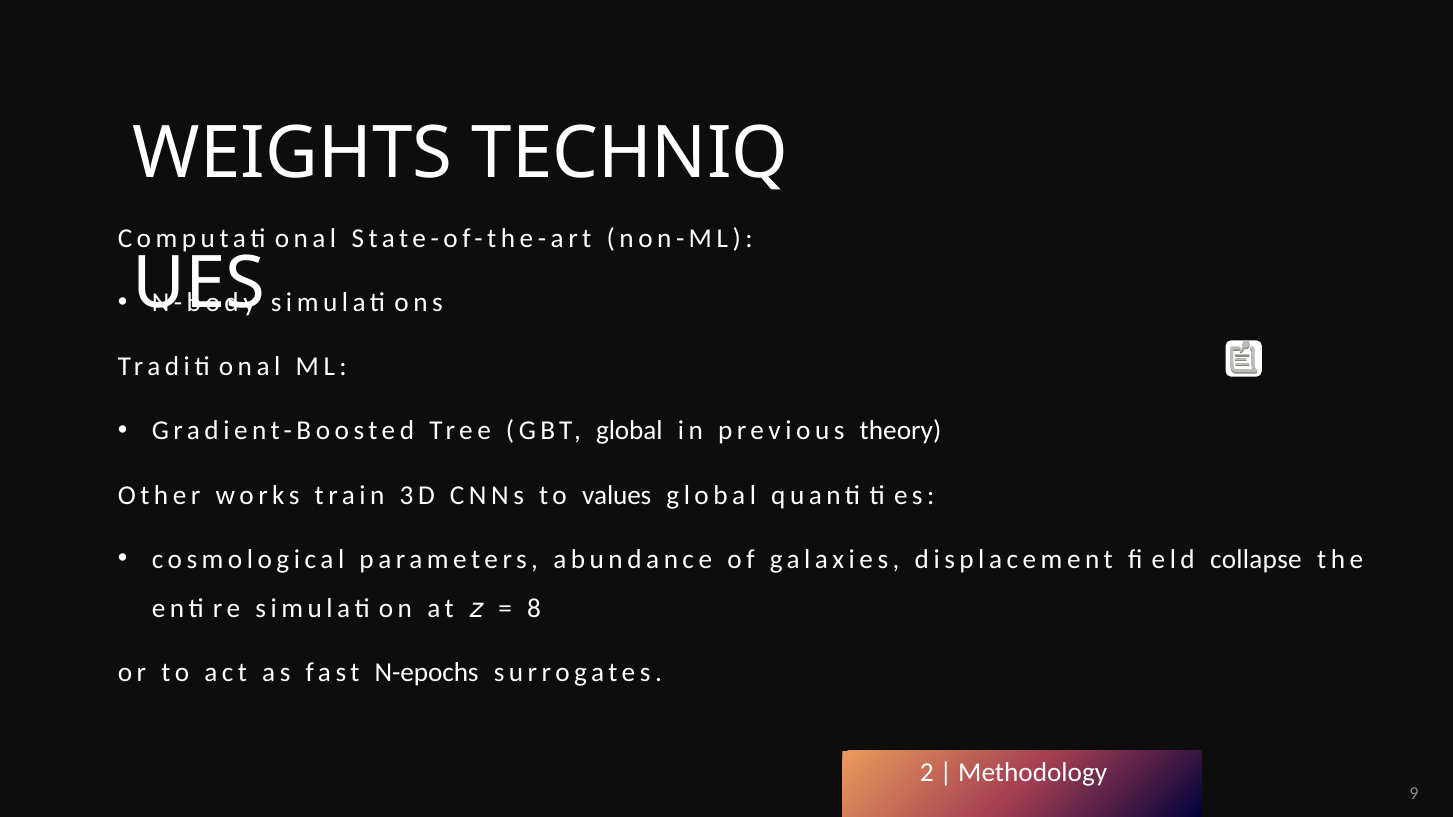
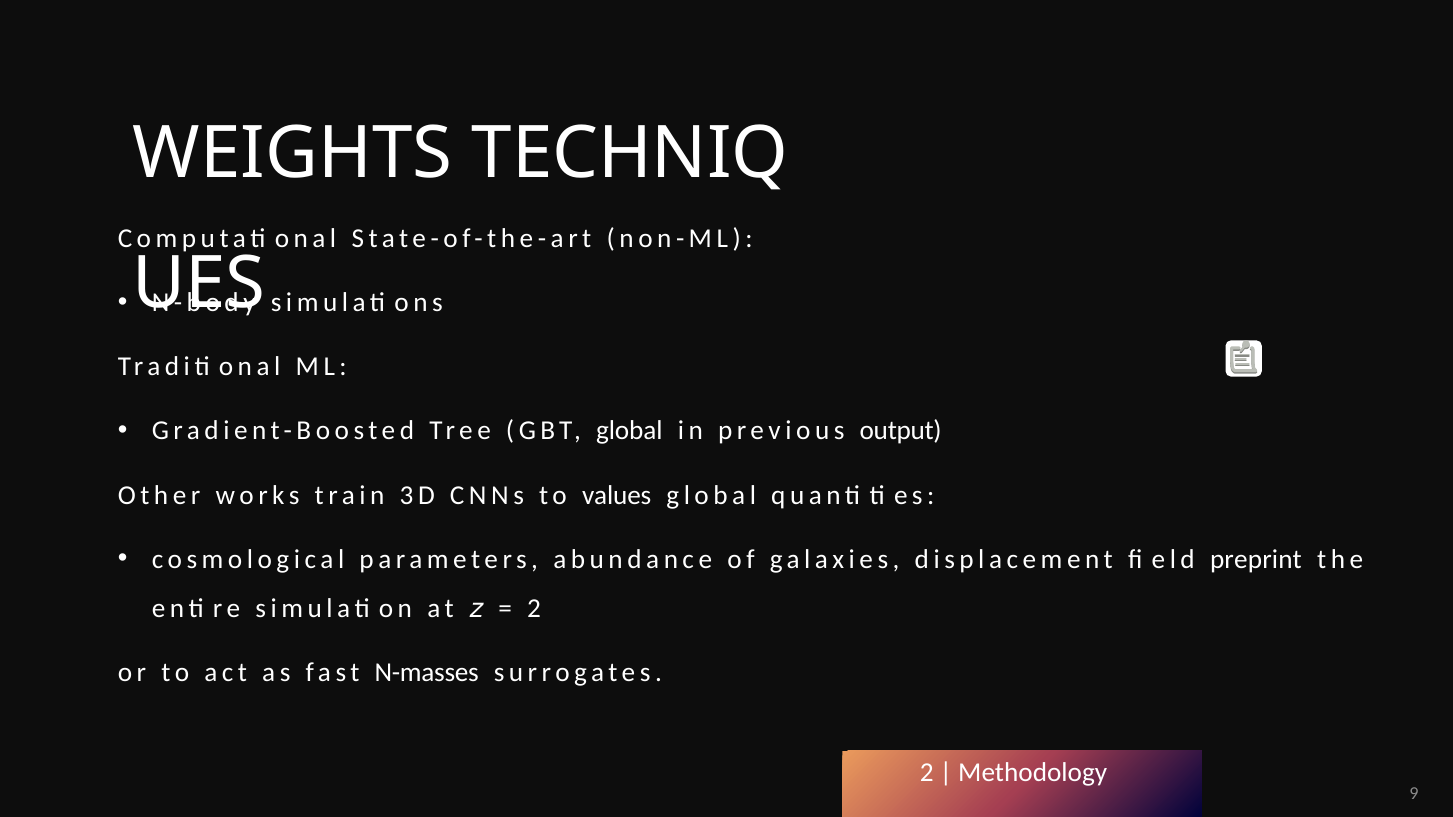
theory: theory -> output
collapse: collapse -> preprint
8 at (534, 609): 8 -> 2
N-epochs: N-epochs -> N-masses
